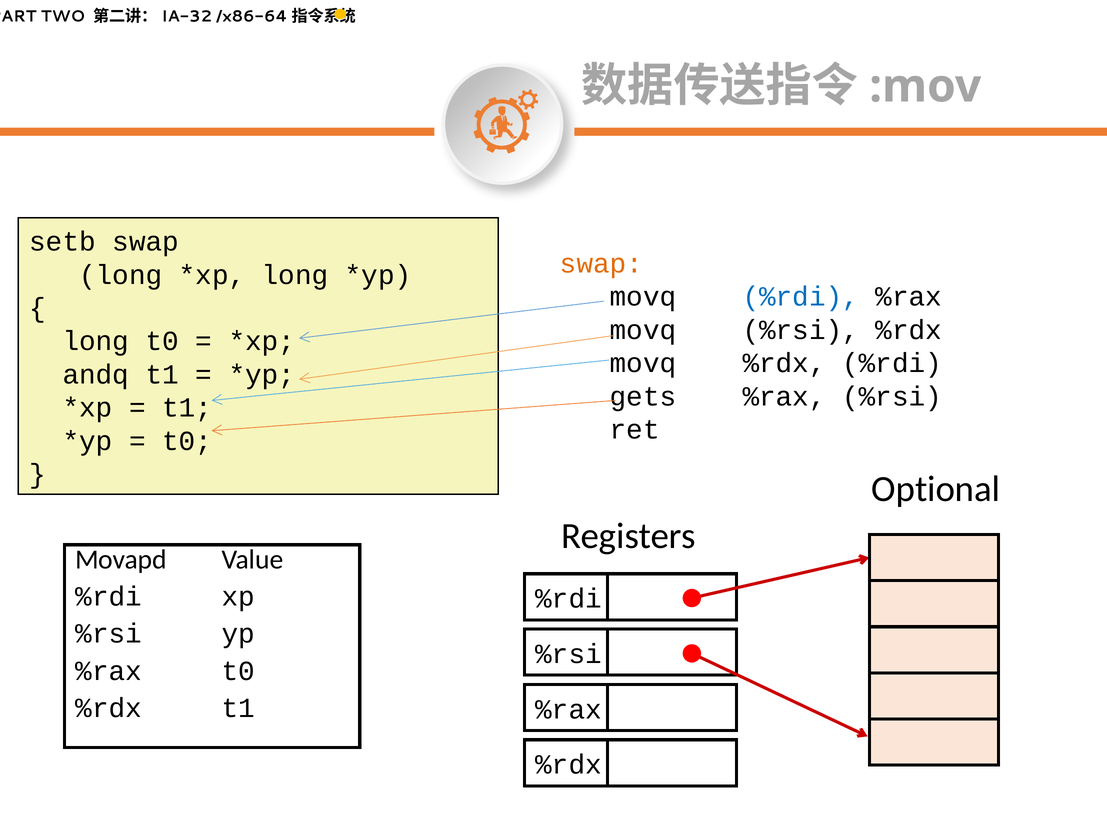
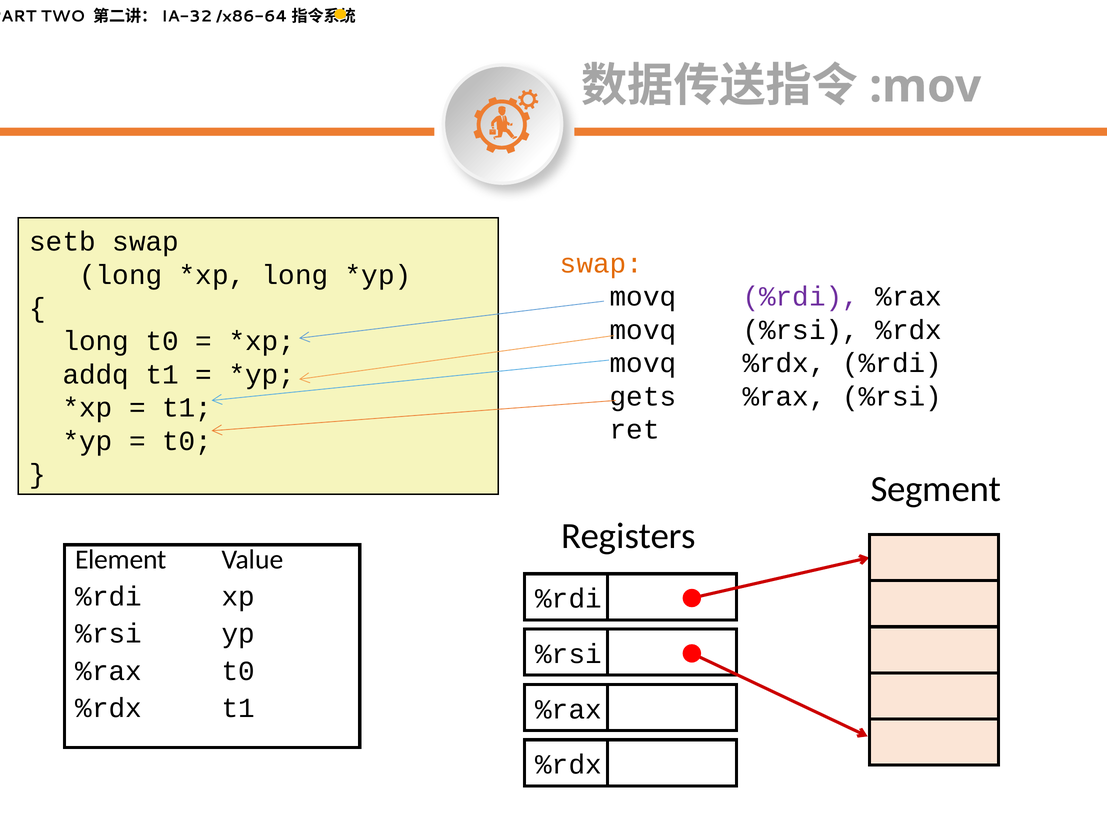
%rdi at (801, 297) colour: blue -> purple
andq: andq -> addq
Optional: Optional -> Segment
Movapd: Movapd -> Element
